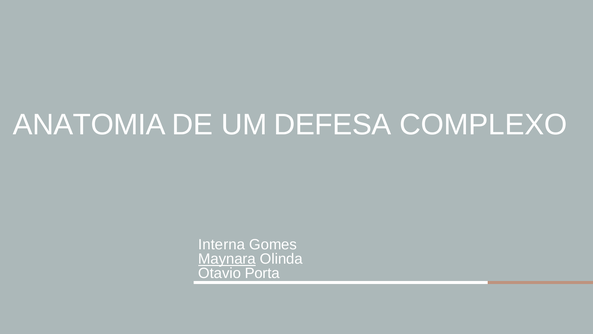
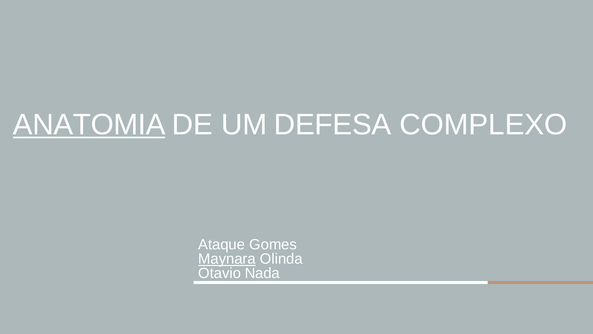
ANATOMIA underline: none -> present
Interna: Interna -> Ataque
Porta: Porta -> Nada
